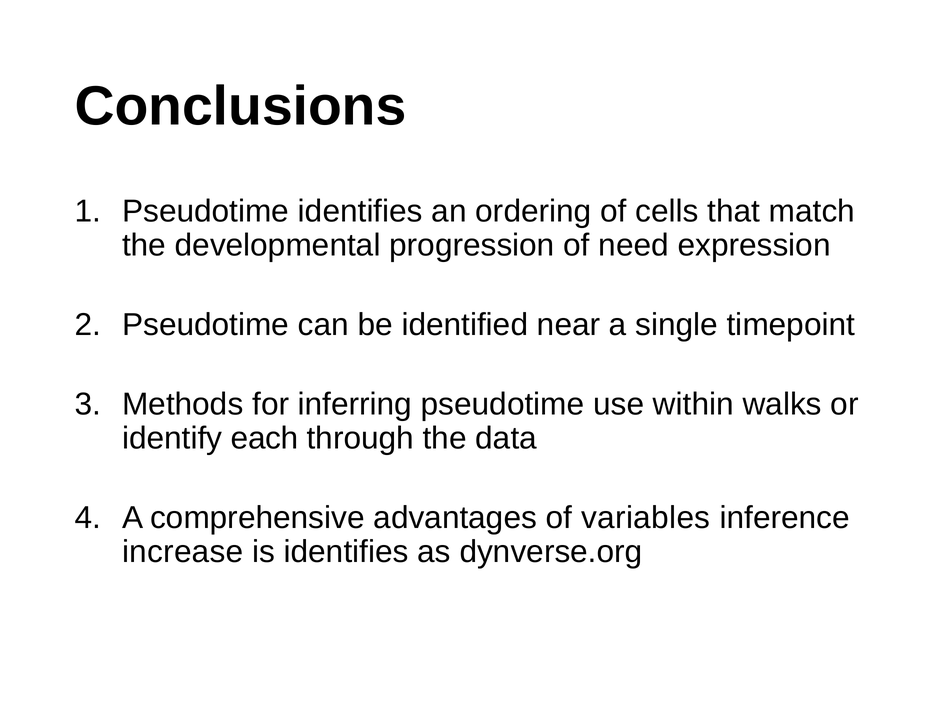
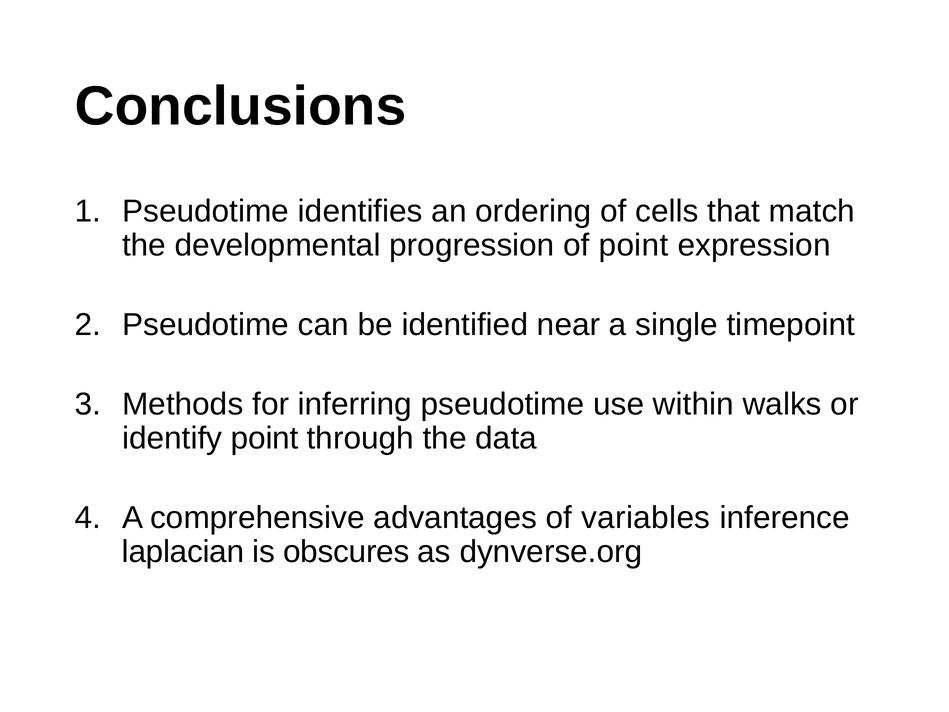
of need: need -> point
identify each: each -> point
increase: increase -> laplacian
is identifies: identifies -> obscures
